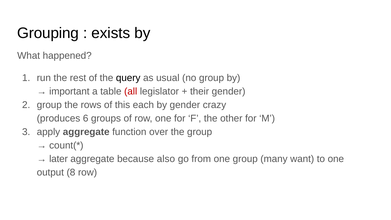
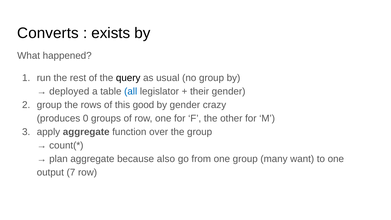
Grouping: Grouping -> Converts
important: important -> deployed
all colour: red -> blue
each: each -> good
6: 6 -> 0
later: later -> plan
8: 8 -> 7
